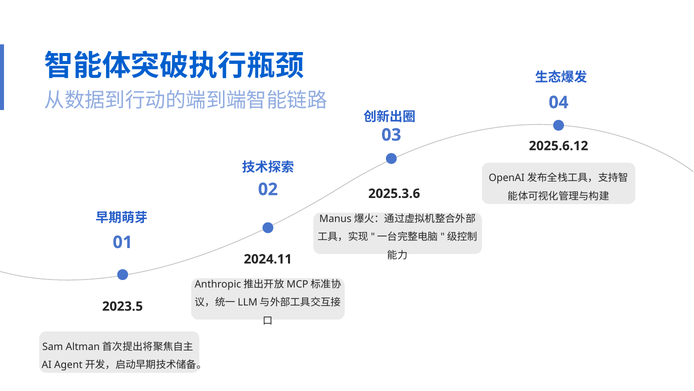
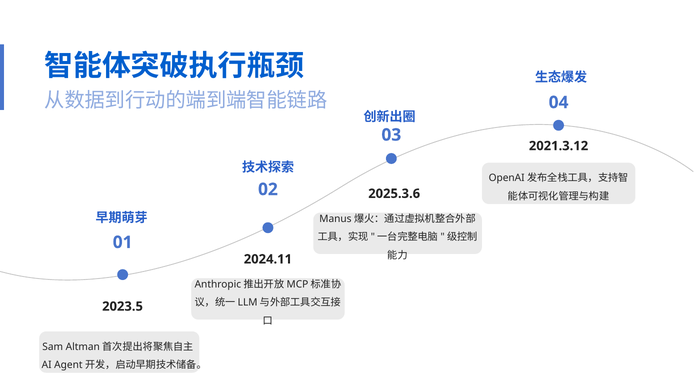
2025.6.12: 2025.6.12 -> 2021.3.12
